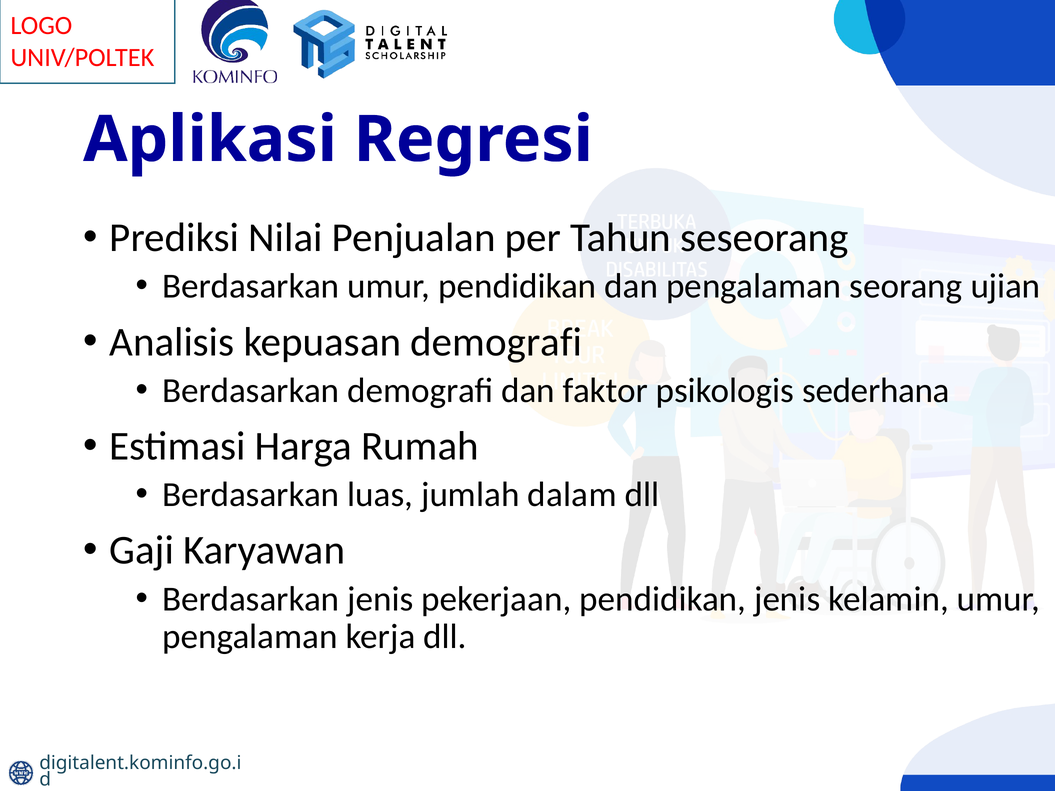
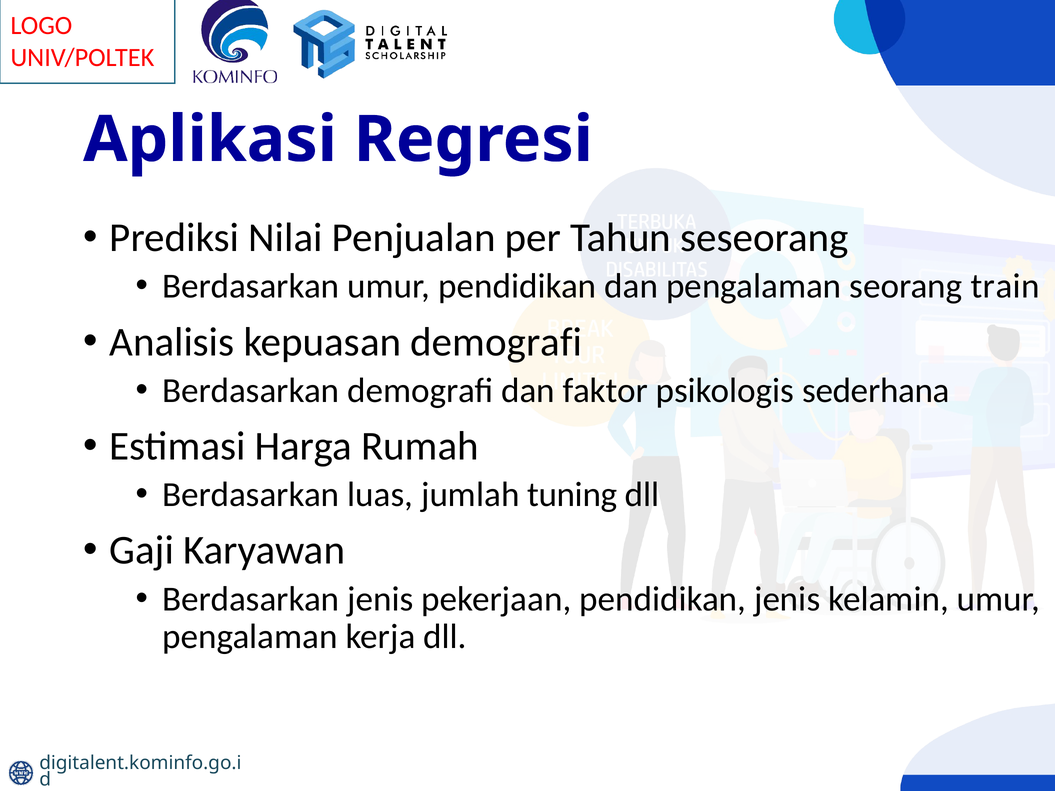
ujian: ujian -> train
dalam: dalam -> tuning
